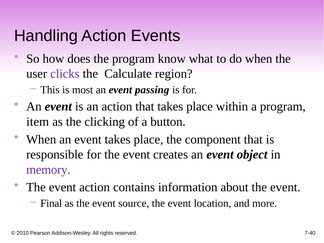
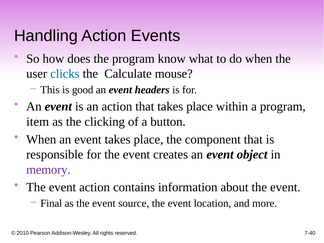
clicks colour: purple -> blue
region: region -> mouse
most: most -> good
passing: passing -> headers
